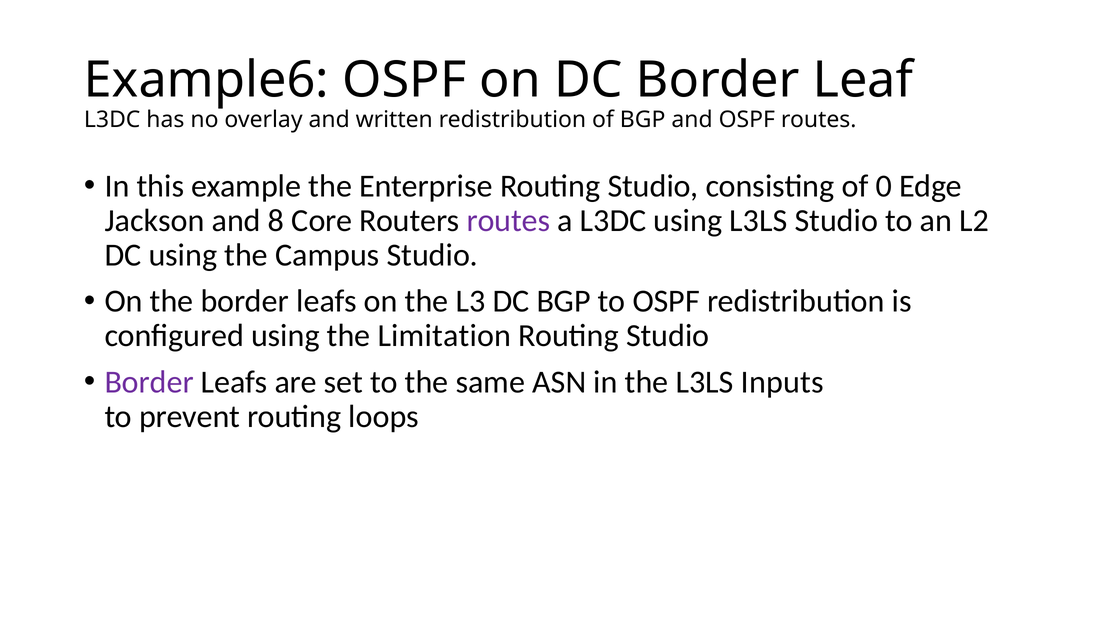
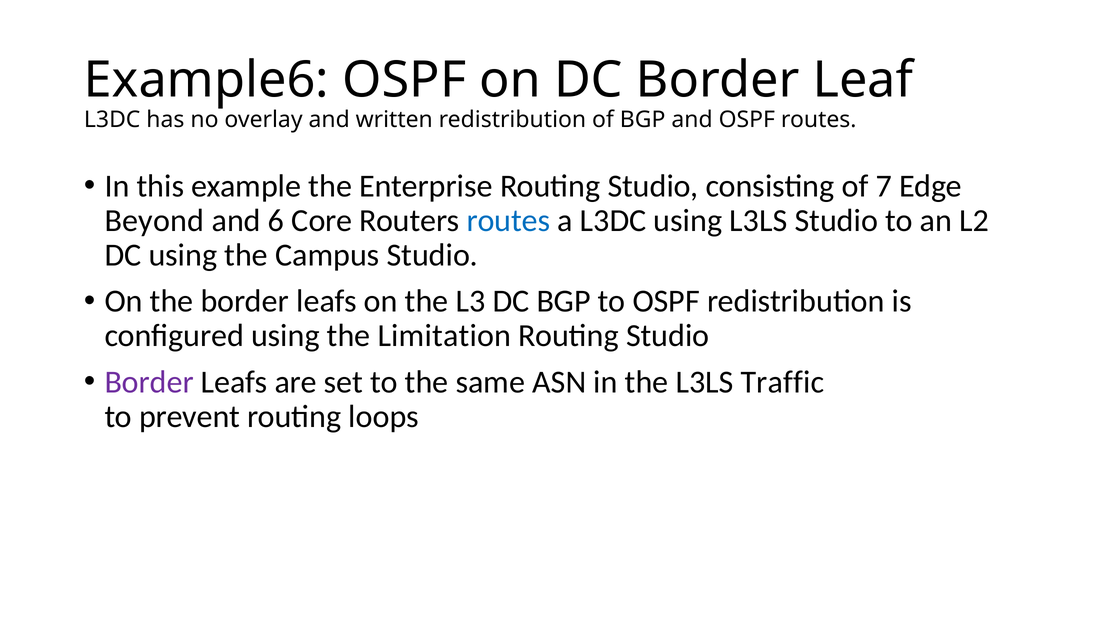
0: 0 -> 7
Jackson: Jackson -> Beyond
8: 8 -> 6
routes at (508, 221) colour: purple -> blue
Inputs: Inputs -> Traffic
